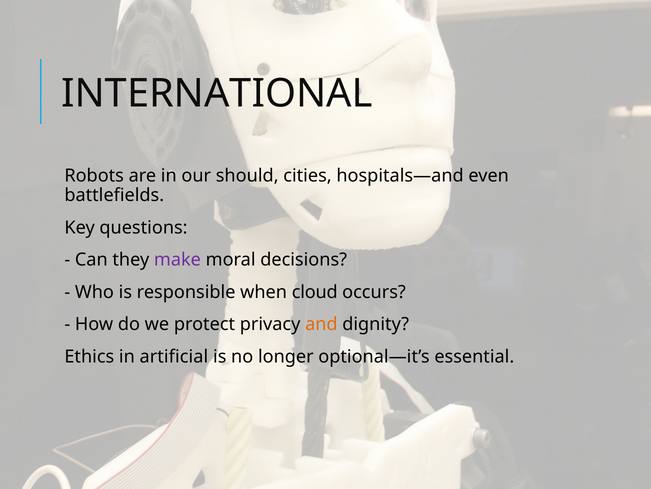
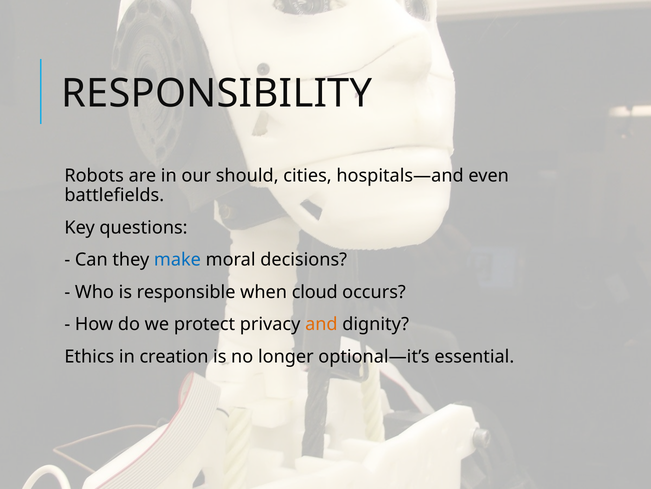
INTERNATIONAL: INTERNATIONAL -> RESPONSIBILITY
make colour: purple -> blue
artificial: artificial -> creation
